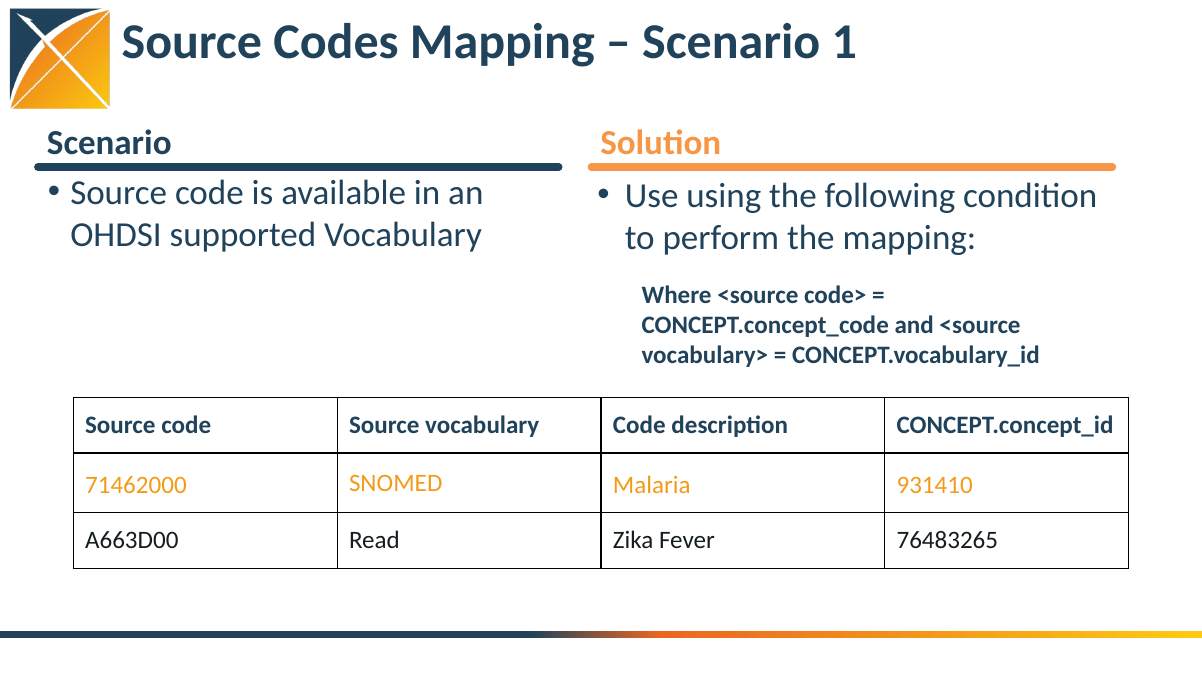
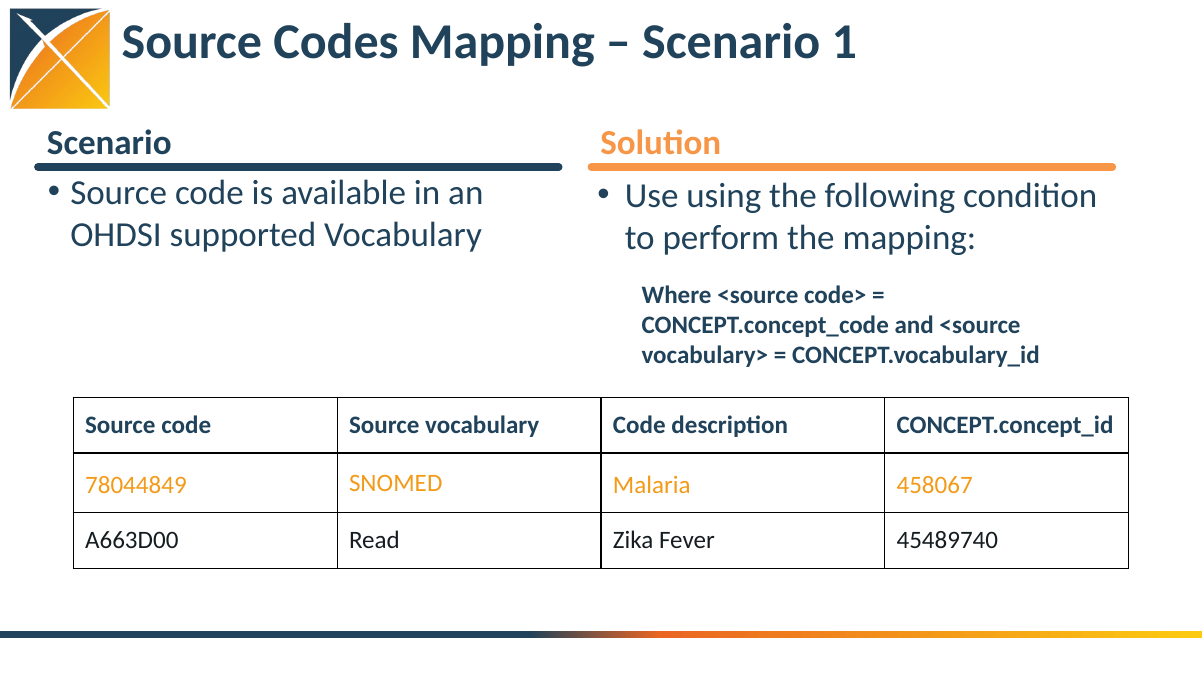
71462000: 71462000 -> 78044849
931410: 931410 -> 458067
76483265: 76483265 -> 45489740
